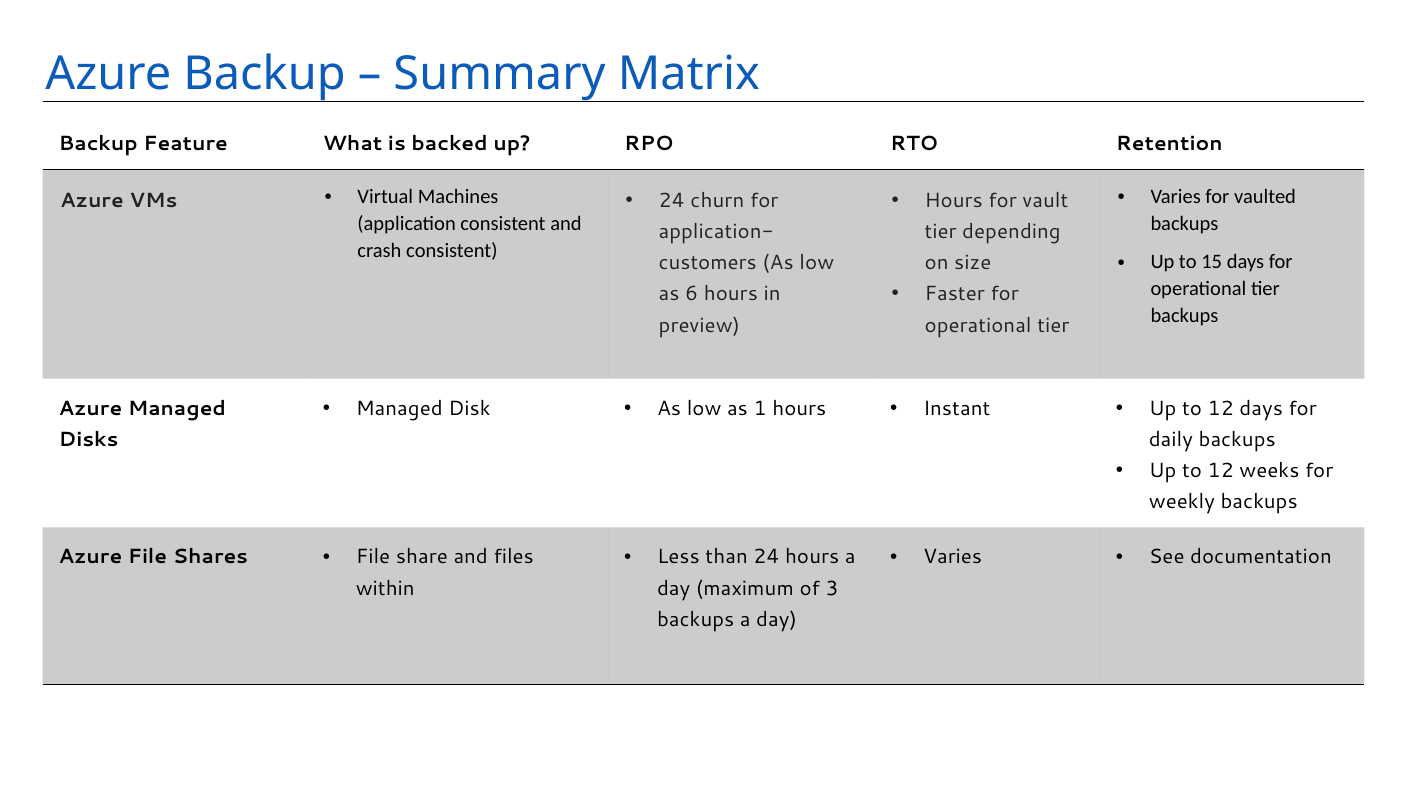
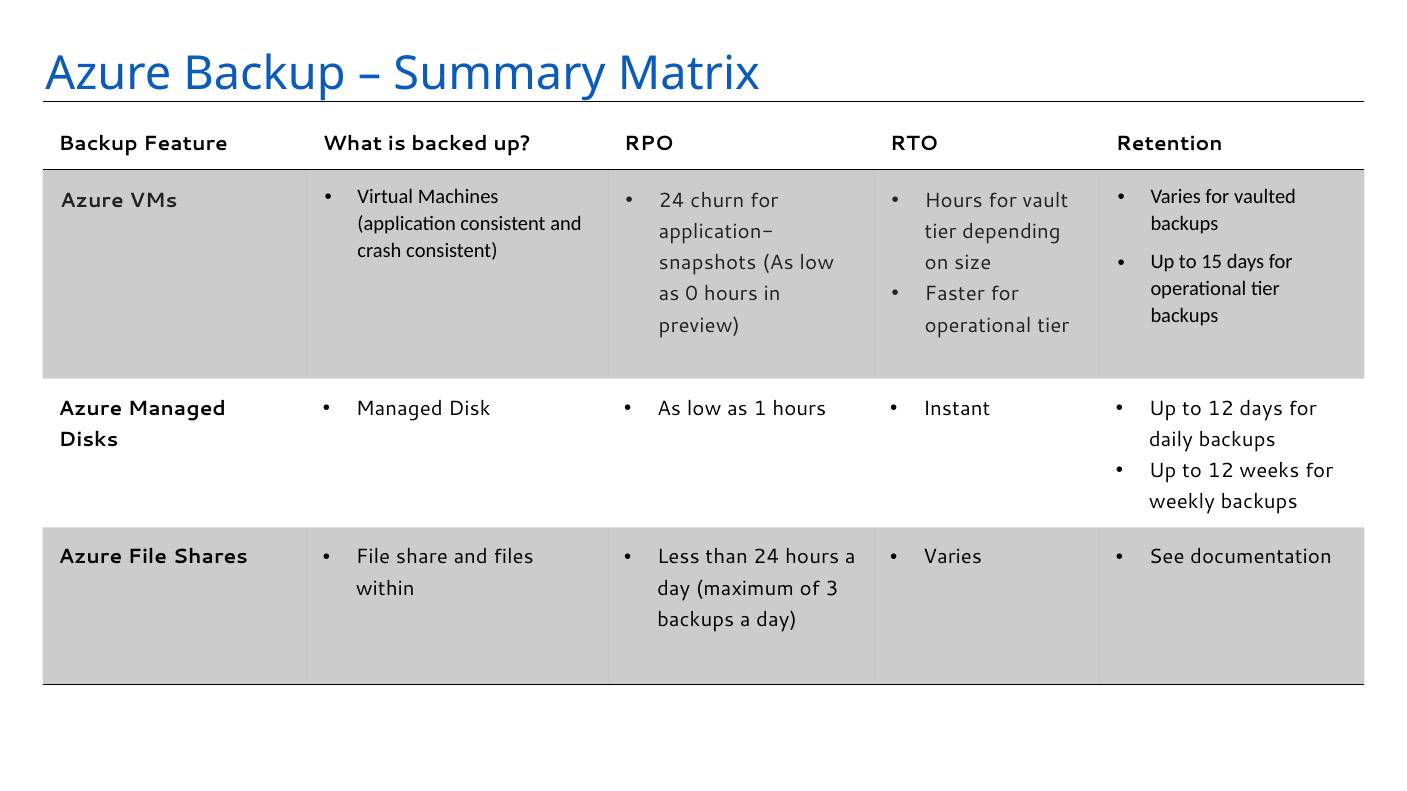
customers: customers -> snapshots
6: 6 -> 0
